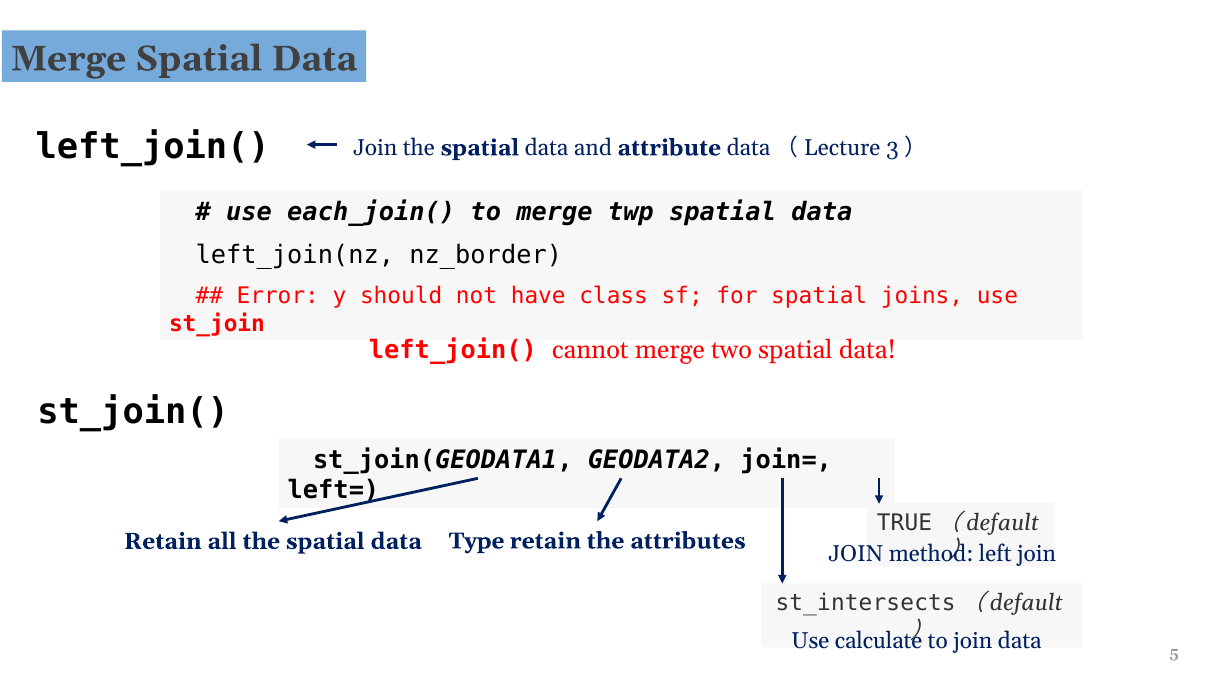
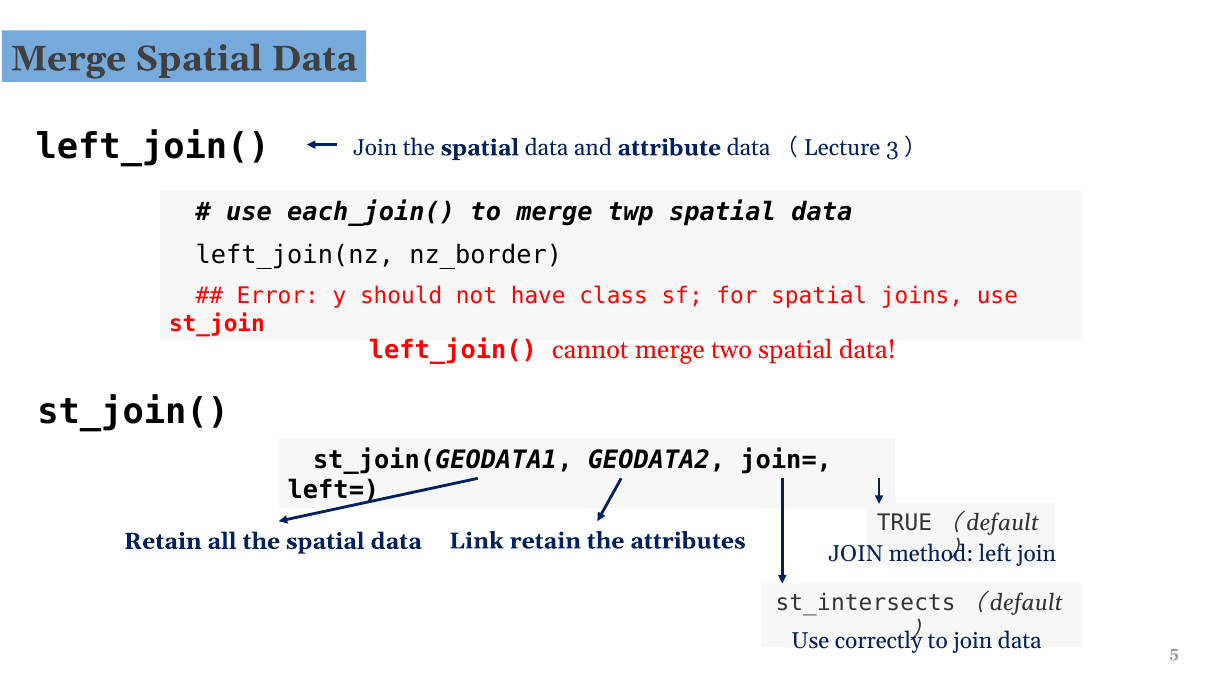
Type: Type -> Link
calculate: calculate -> correctly
